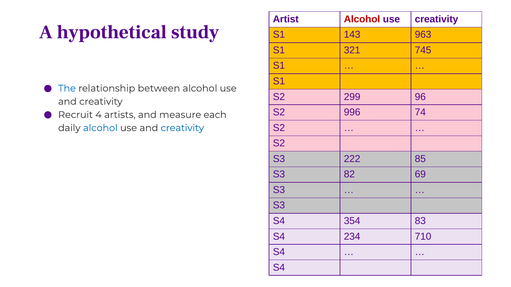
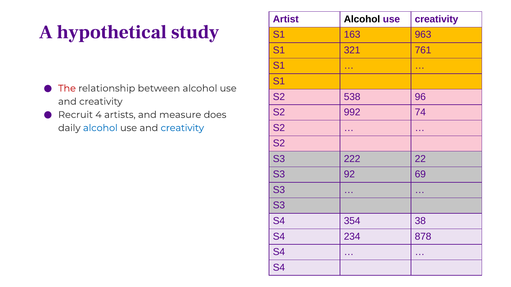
Alcohol at (362, 19) colour: red -> black
143: 143 -> 163
745: 745 -> 761
The colour: blue -> red
299: 299 -> 538
996: 996 -> 992
each: each -> does
85: 85 -> 22
82: 82 -> 92
83: 83 -> 38
710: 710 -> 878
